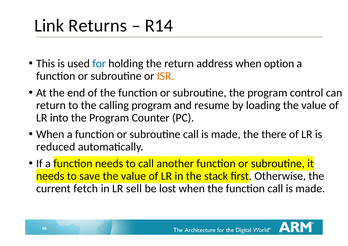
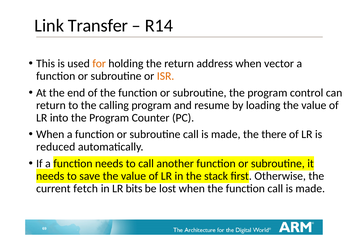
Returns: Returns -> Transfer
for colour: blue -> orange
option: option -> vector
sell: sell -> bits
